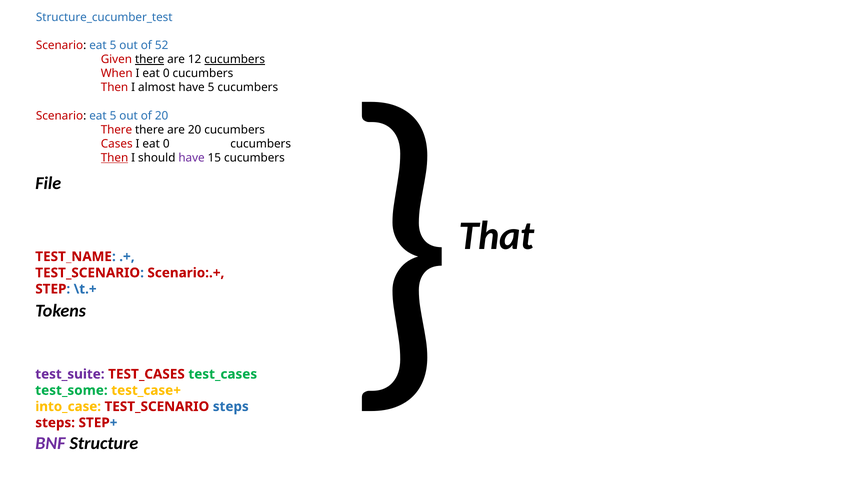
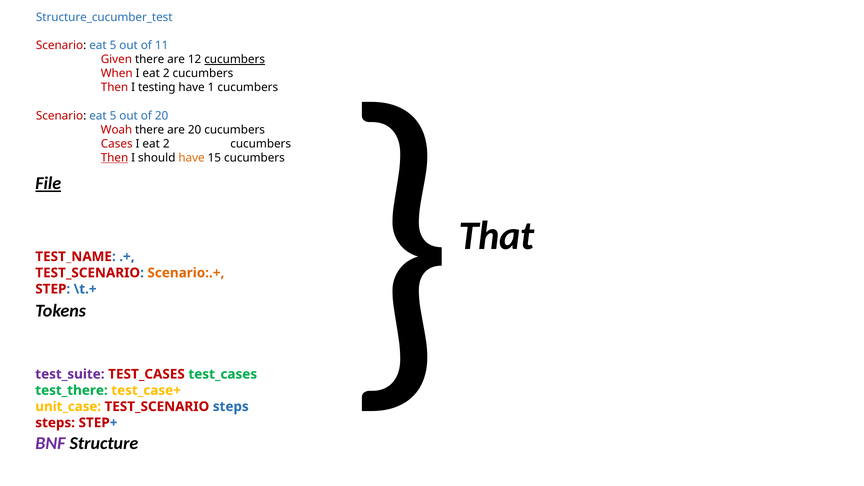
52: 52 -> 11
there at (150, 59) underline: present -> none
When I eat 0: 0 -> 2
almost: almost -> testing
have 5: 5 -> 1
There at (116, 130): There -> Woah
0 at (166, 144): 0 -> 2
have at (192, 158) colour: purple -> orange
File underline: none -> present
Scenario:.+ colour: red -> orange
test_some: test_some -> test_there
into_case: into_case -> unit_case
